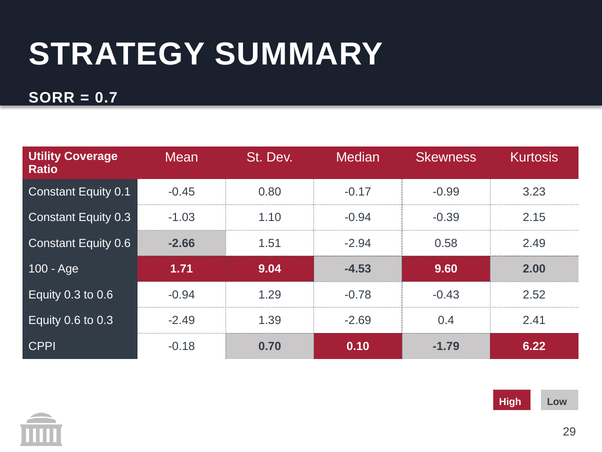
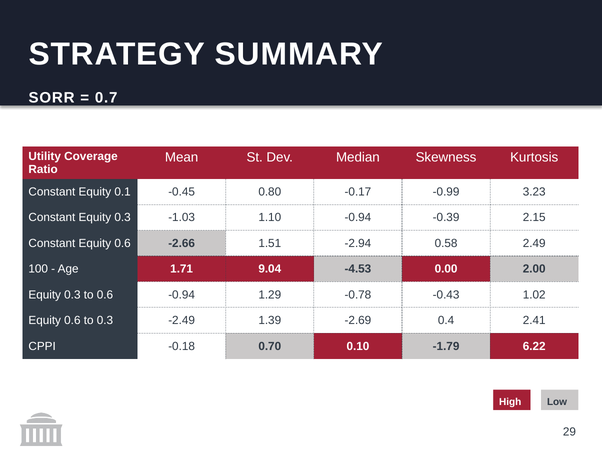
9.60: 9.60 -> 0.00
2.52: 2.52 -> 1.02
